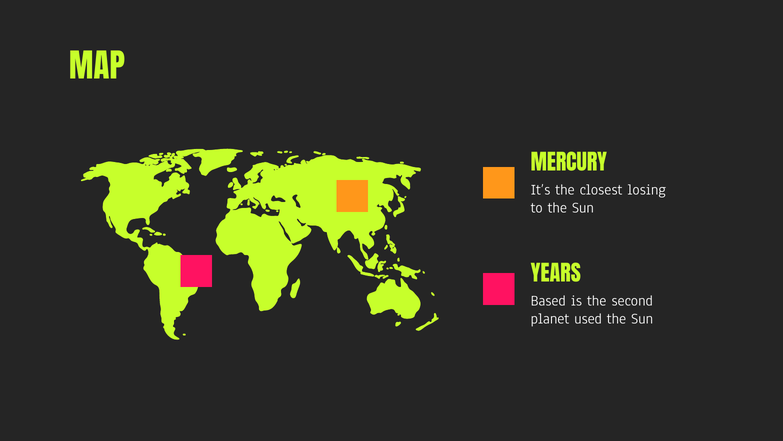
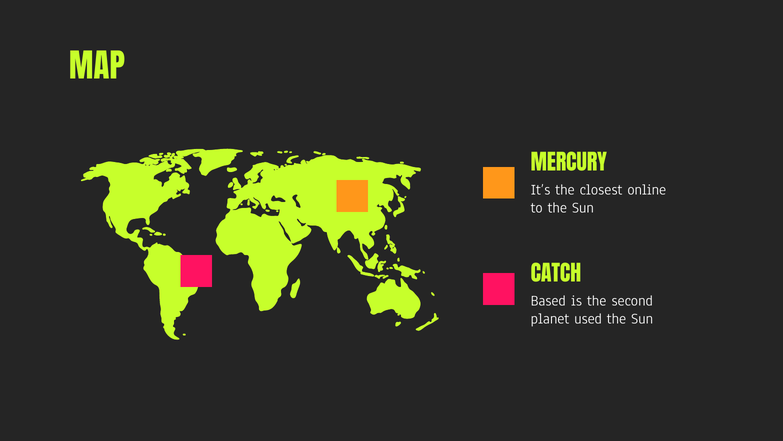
losing: losing -> online
YEARS: YEARS -> CATCH
